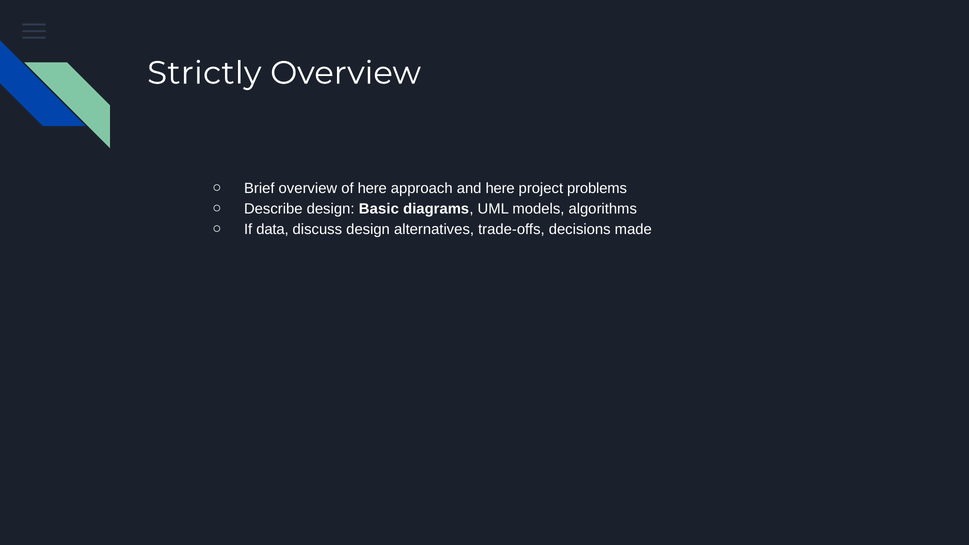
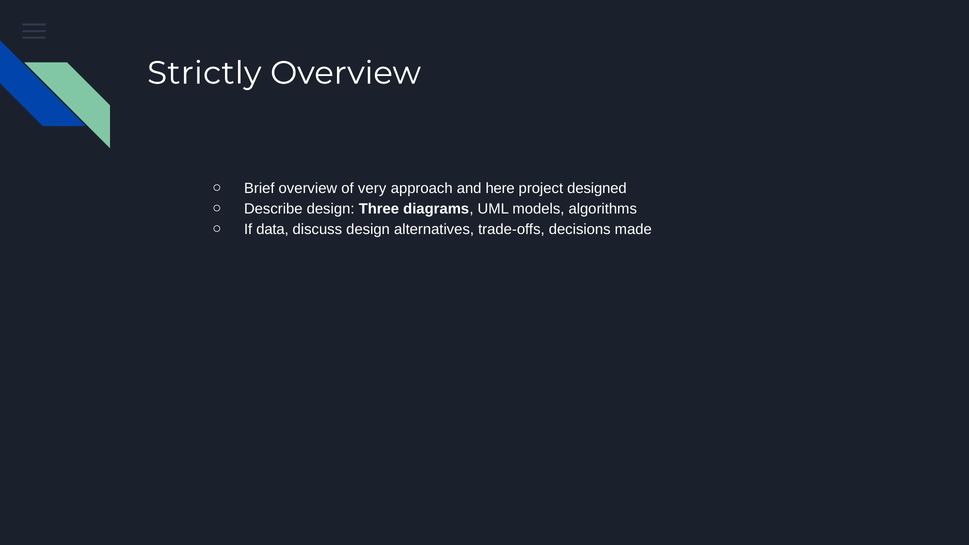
of here: here -> very
problems: problems -> designed
Basic: Basic -> Three
